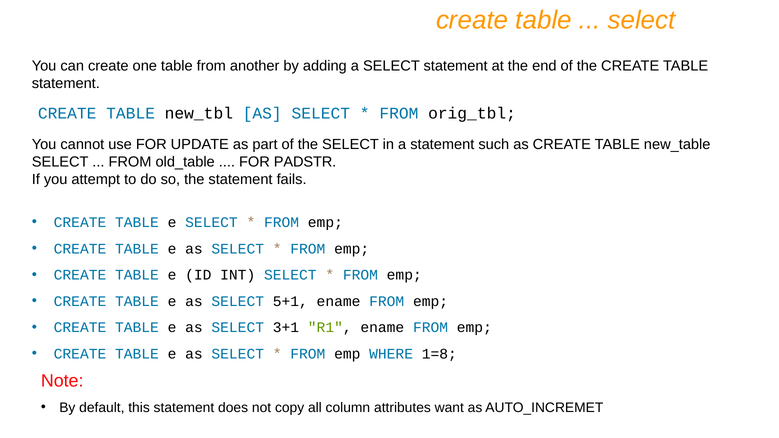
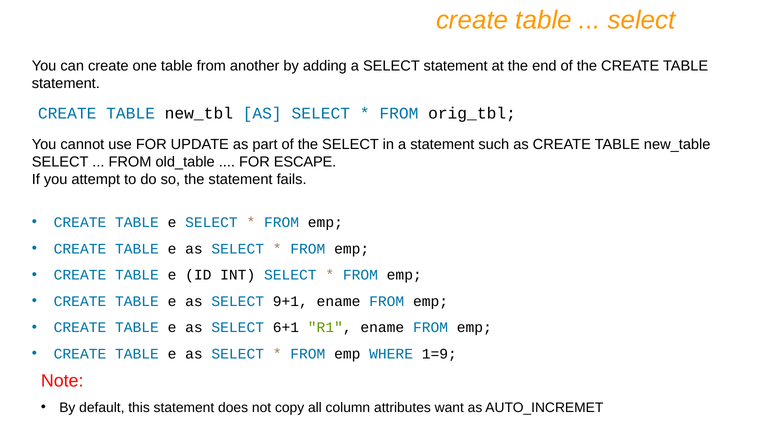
PADSTR: PADSTR -> ESCAPE
5+1: 5+1 -> 9+1
3+1: 3+1 -> 6+1
1=8: 1=8 -> 1=9
